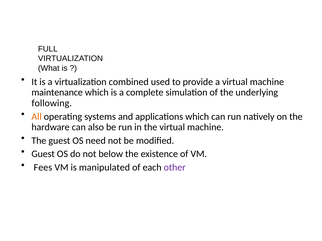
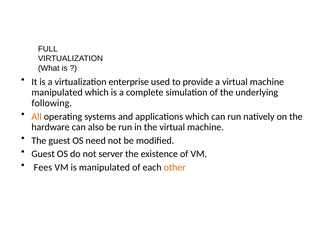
combined: combined -> enterprise
maintenance at (57, 93): maintenance -> manipulated
below: below -> server
other colour: purple -> orange
